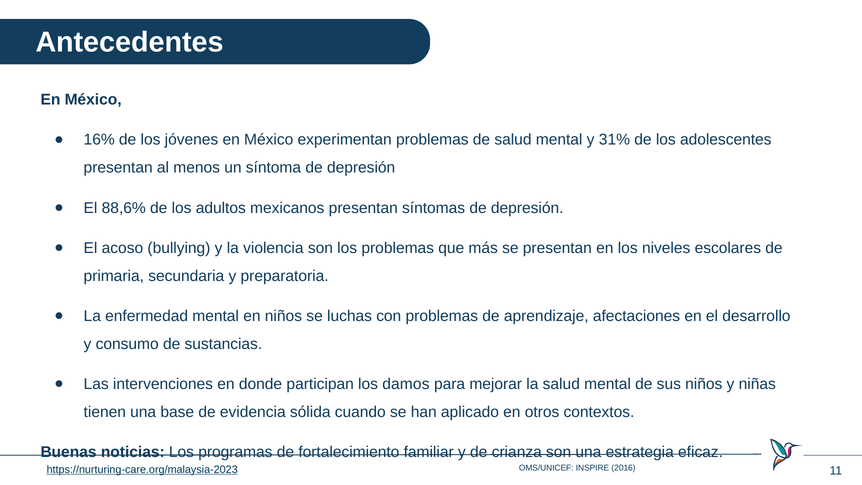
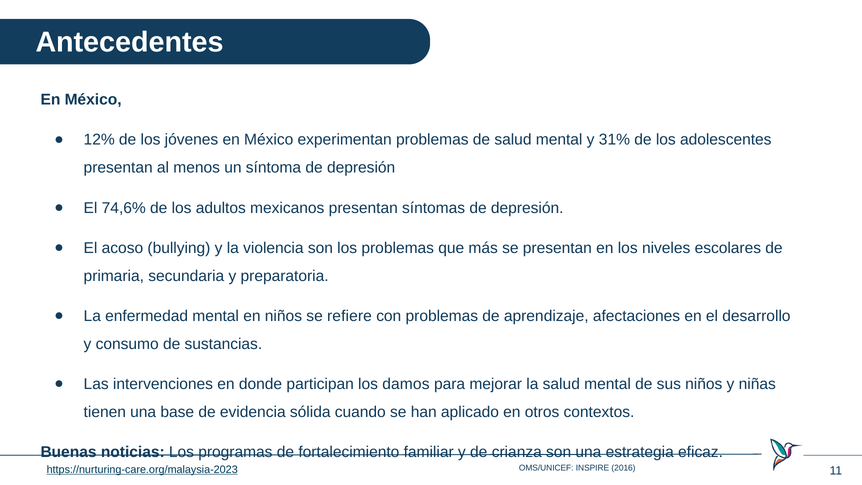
16%: 16% -> 12%
88,6%: 88,6% -> 74,6%
luchas: luchas -> refiere
